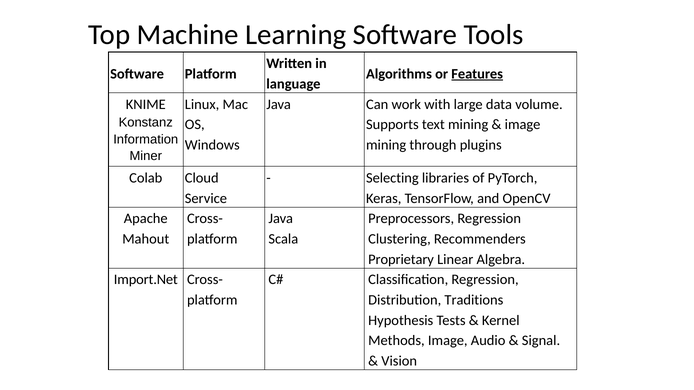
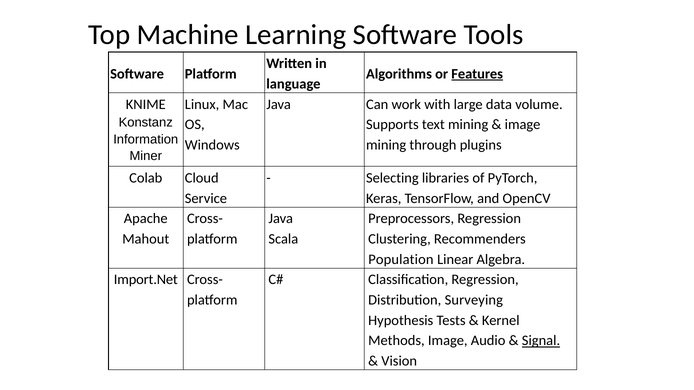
Proprietary: Proprietary -> Population
Traditions: Traditions -> Surveying
Signal underline: none -> present
